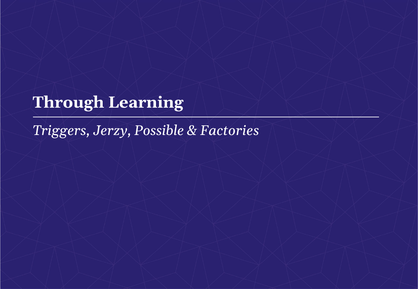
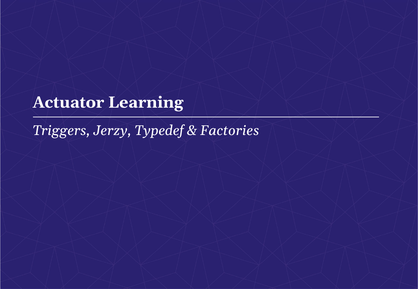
Through: Through -> Actuator
Possible: Possible -> Typedef
